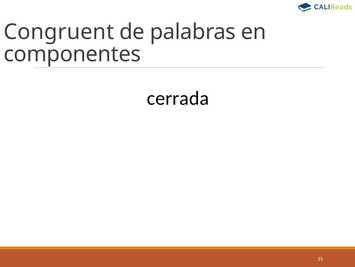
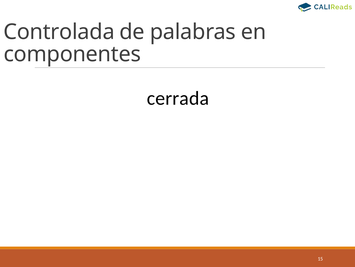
Congruent: Congruent -> Controlada
